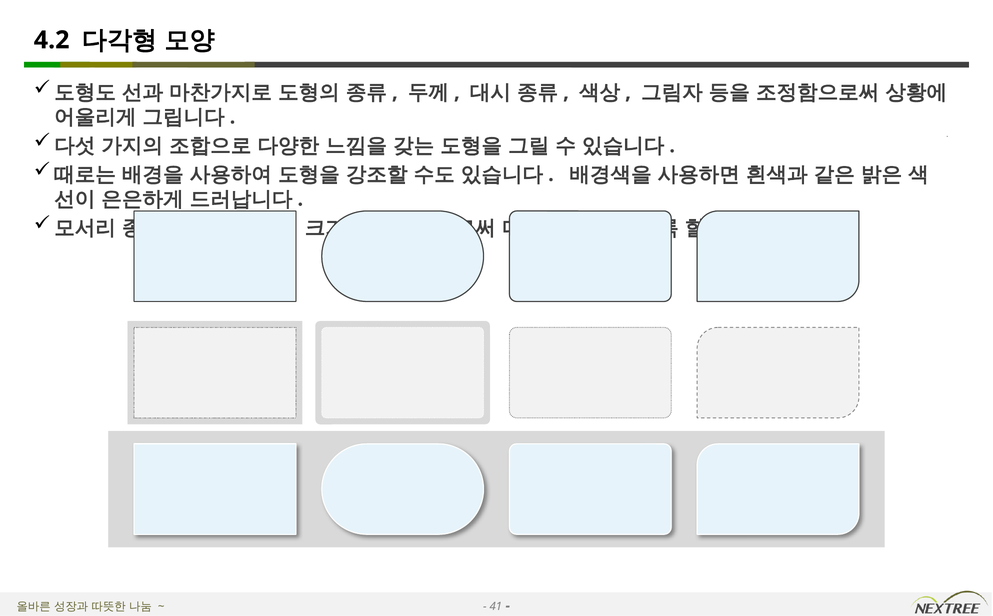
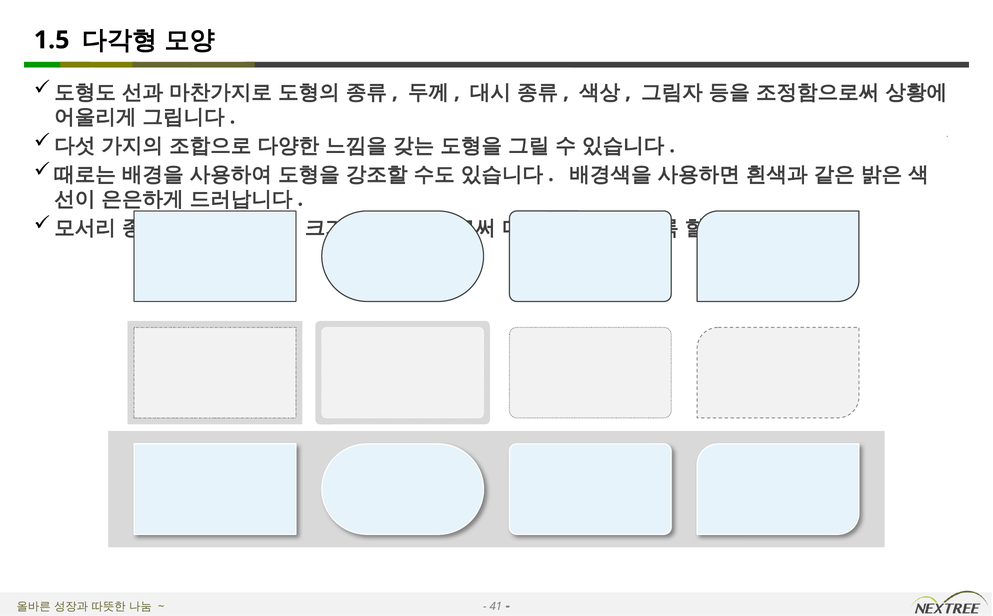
4.2: 4.2 -> 1.5
